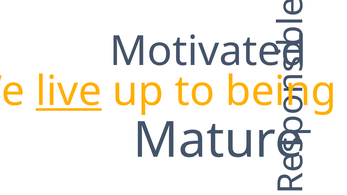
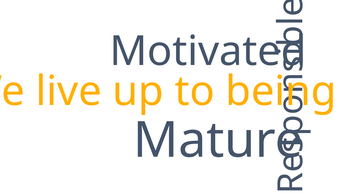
live underline: present -> none
